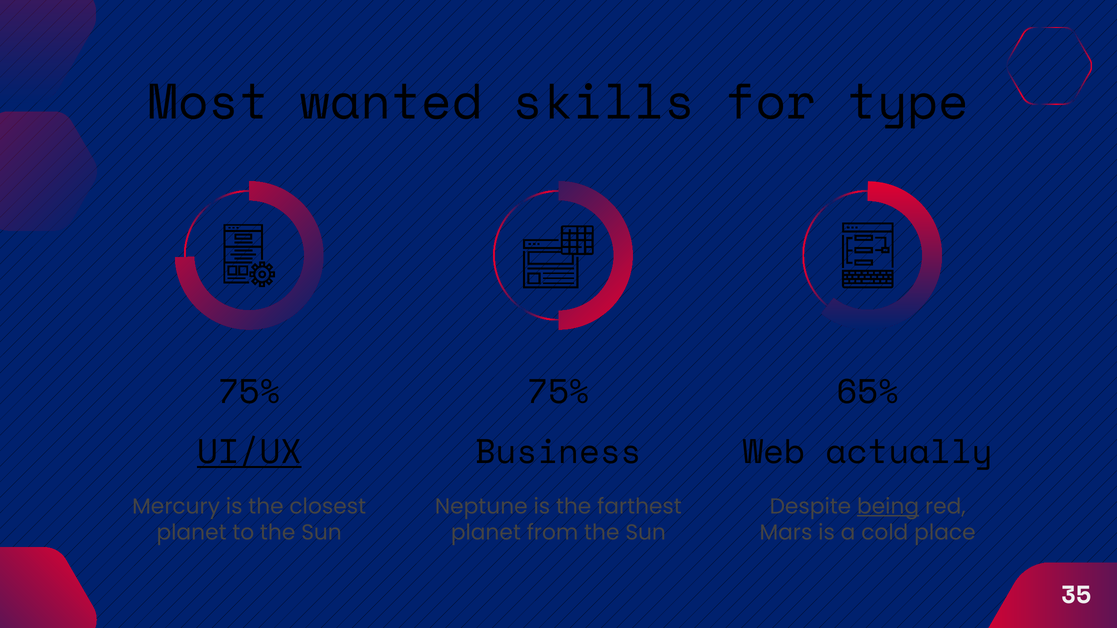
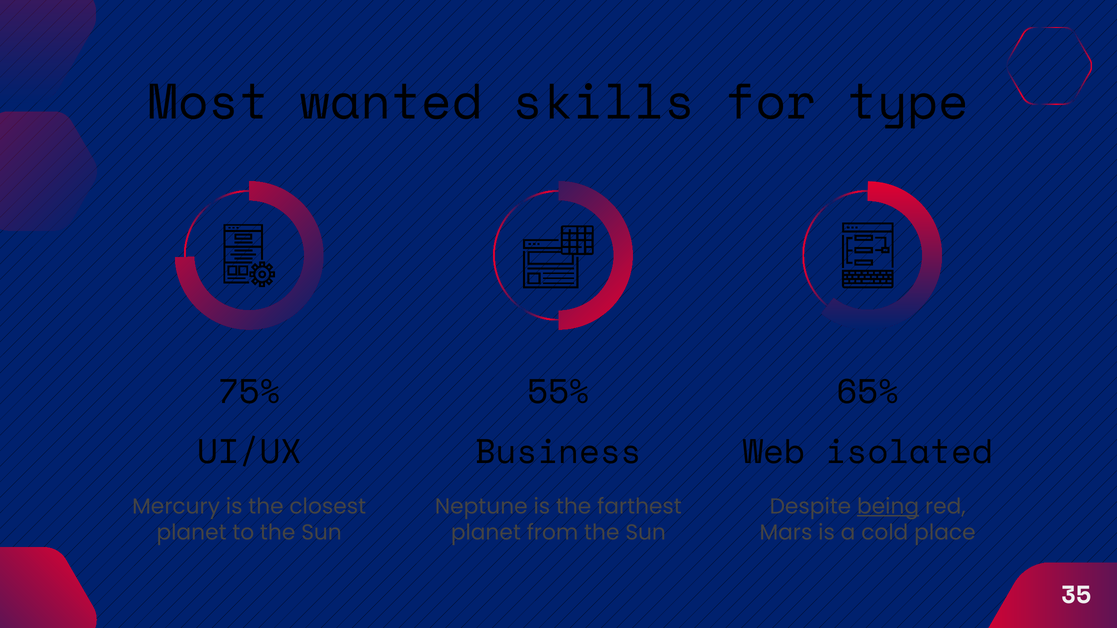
75% at (559, 392): 75% -> 55%
UI/UX underline: present -> none
actually: actually -> isolated
